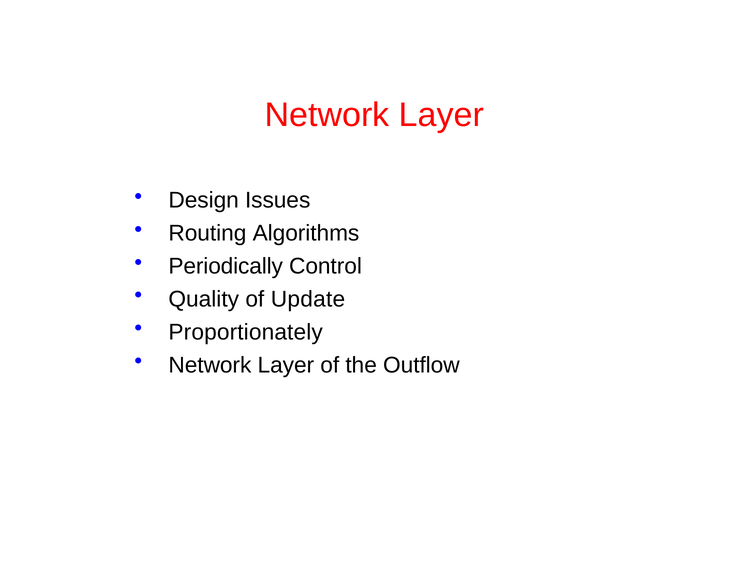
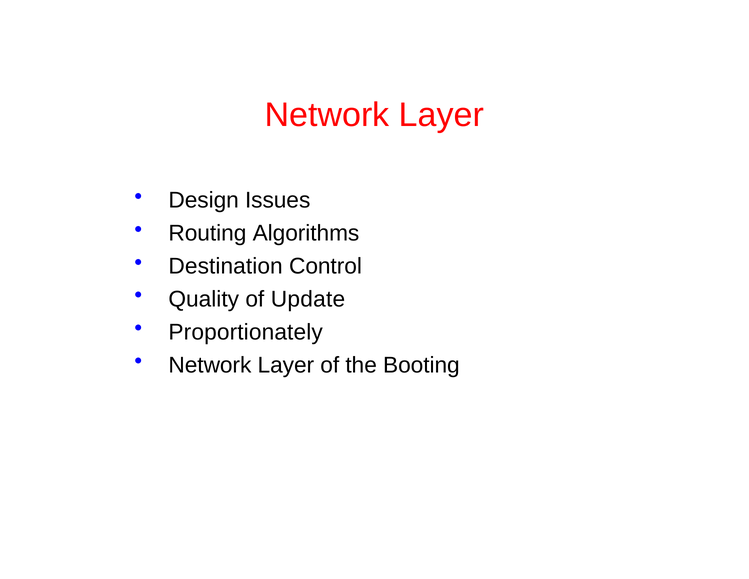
Periodically: Periodically -> Destination
Outflow: Outflow -> Booting
